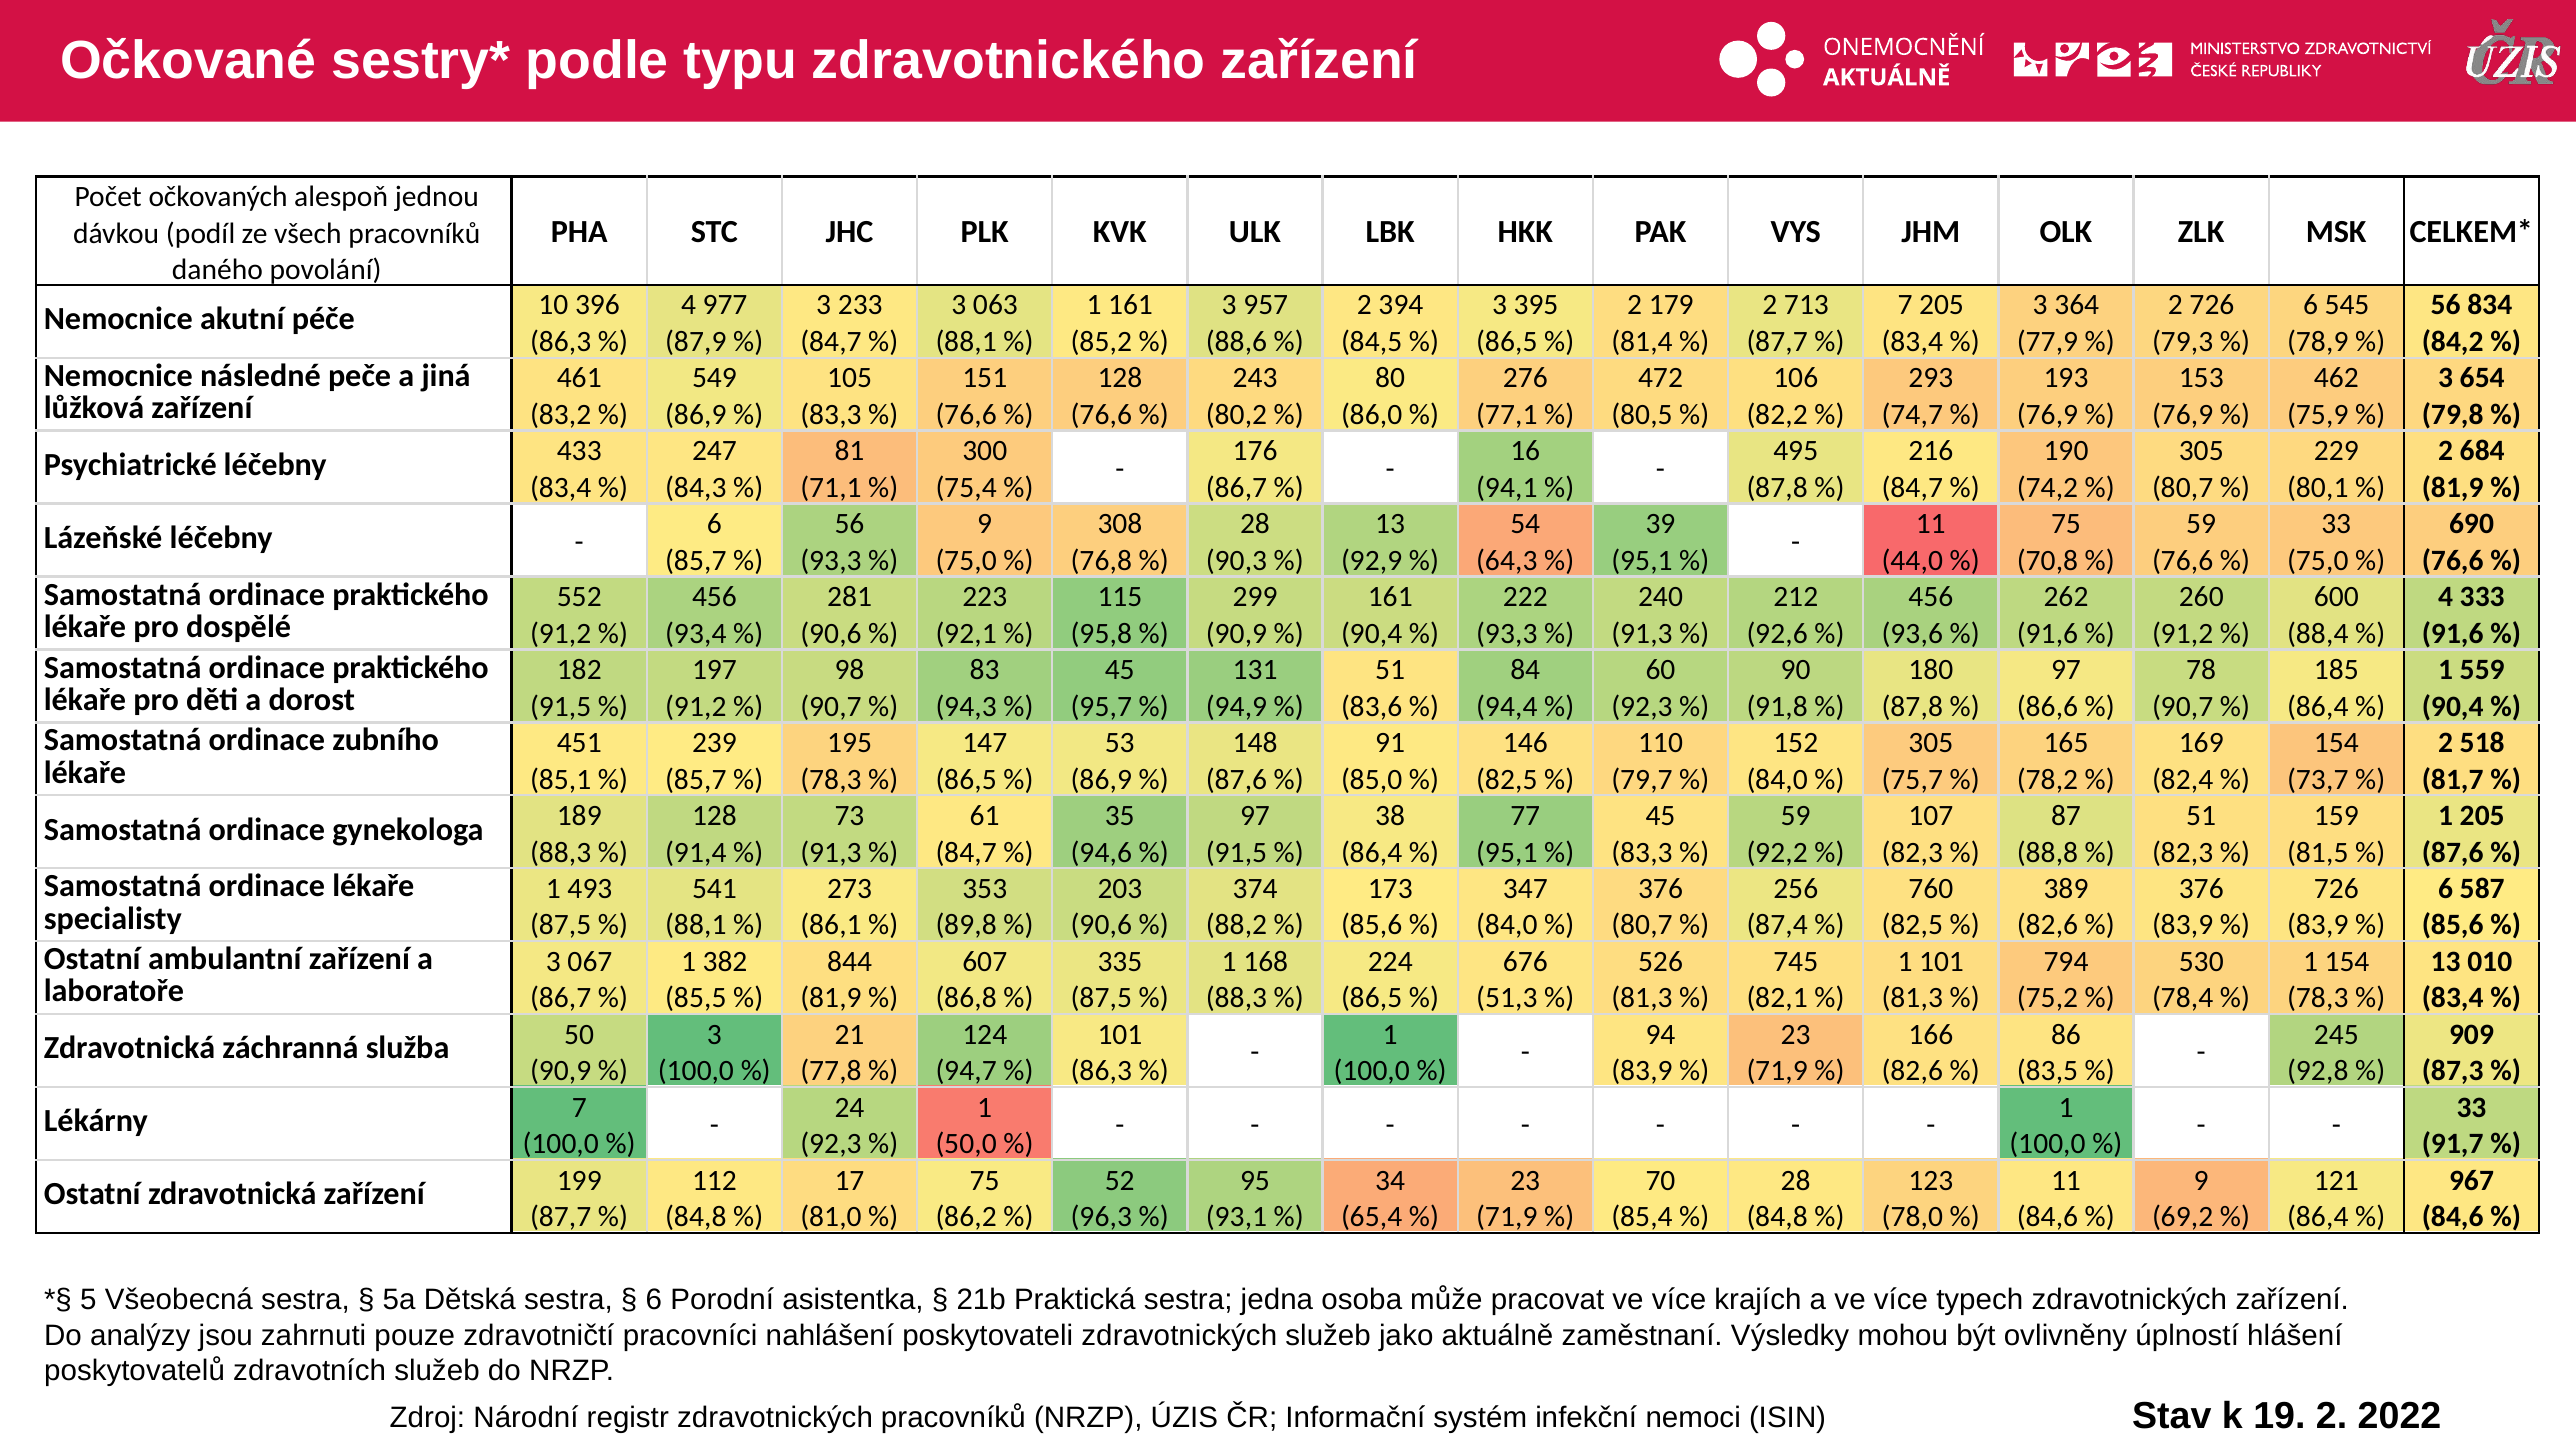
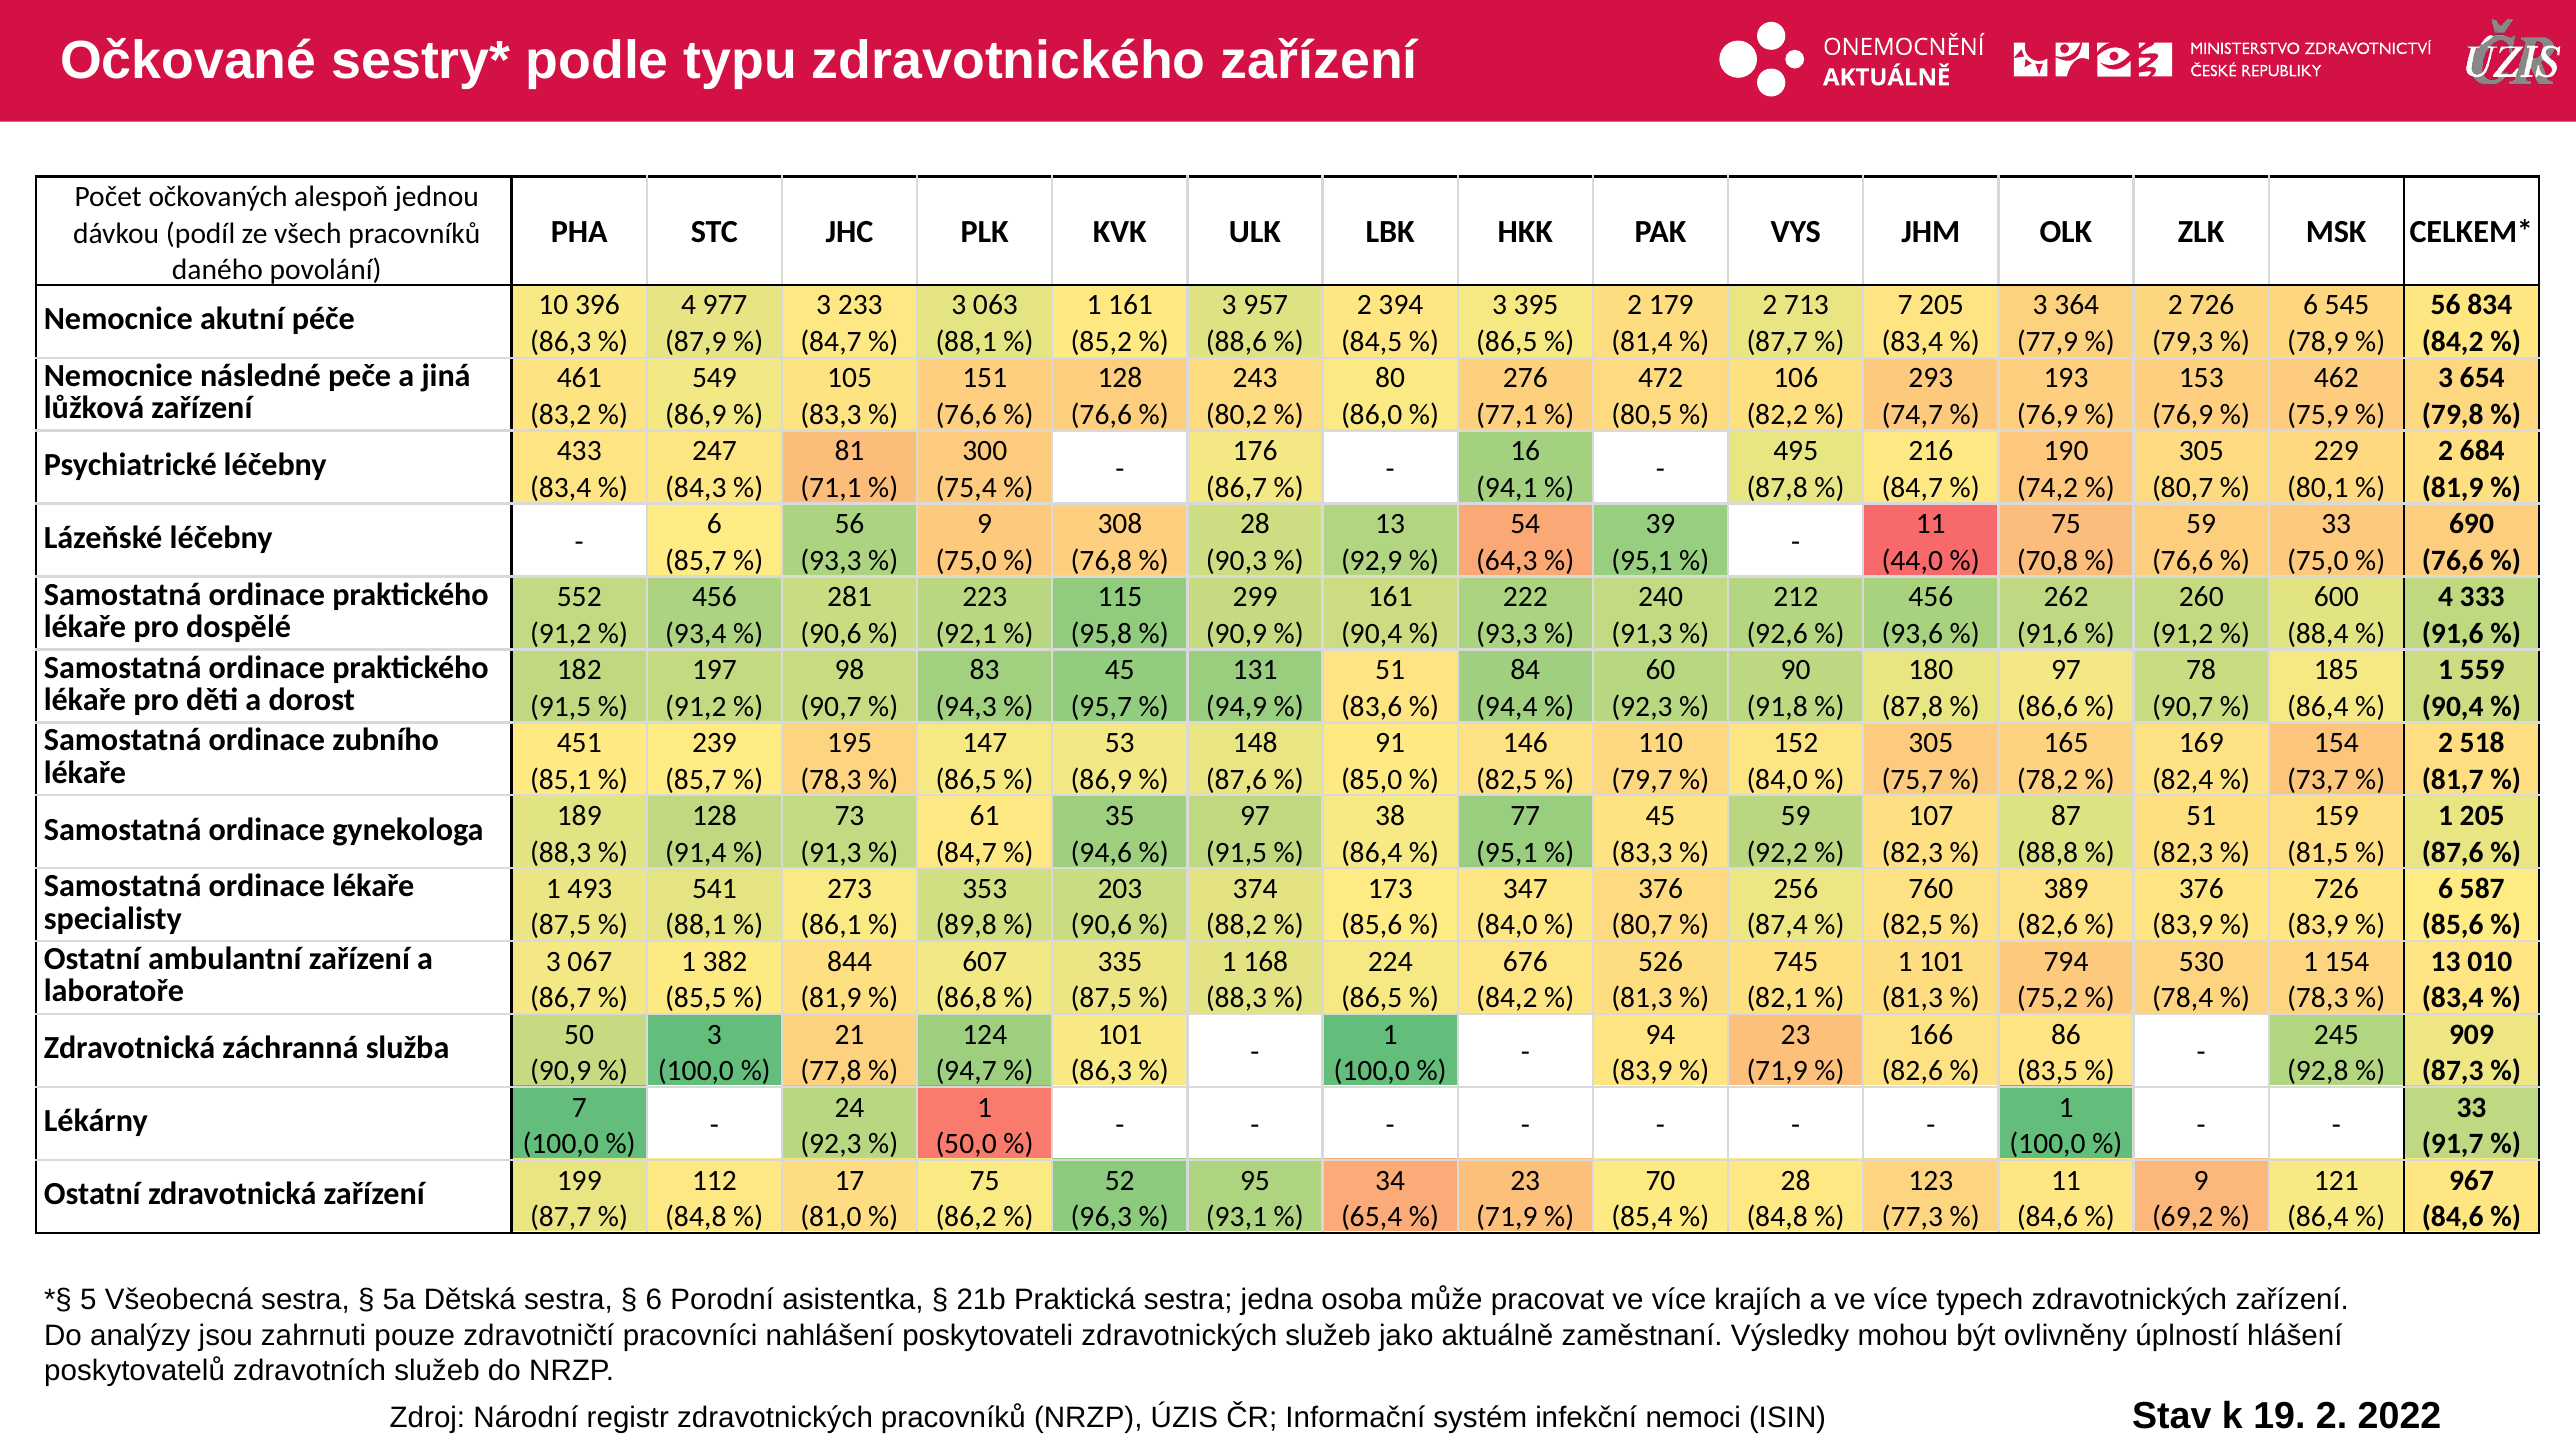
51,3 at (1507, 998): 51,3 -> 84,2
78,0: 78,0 -> 77,3
